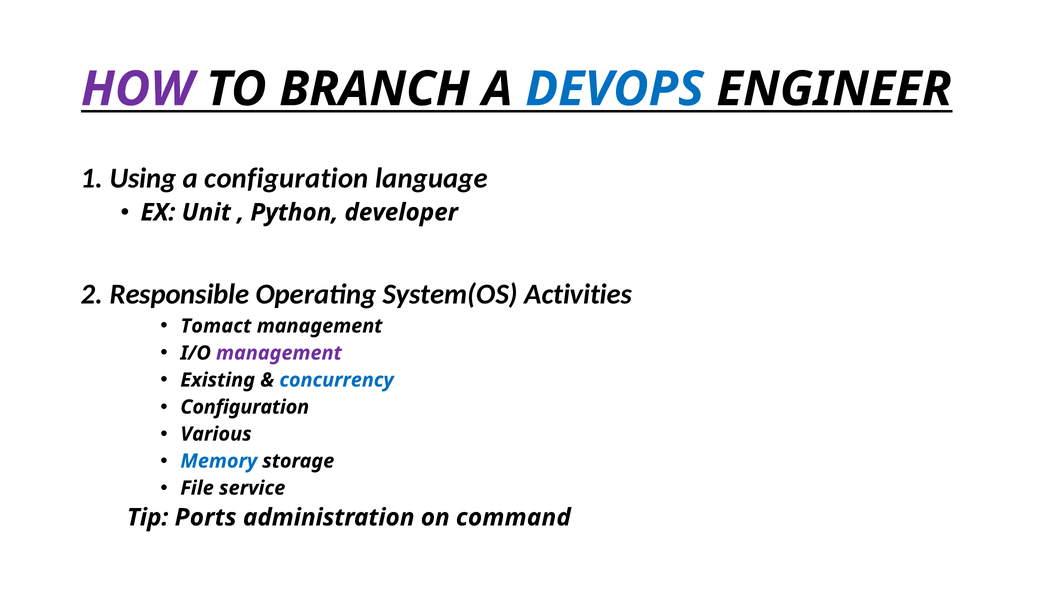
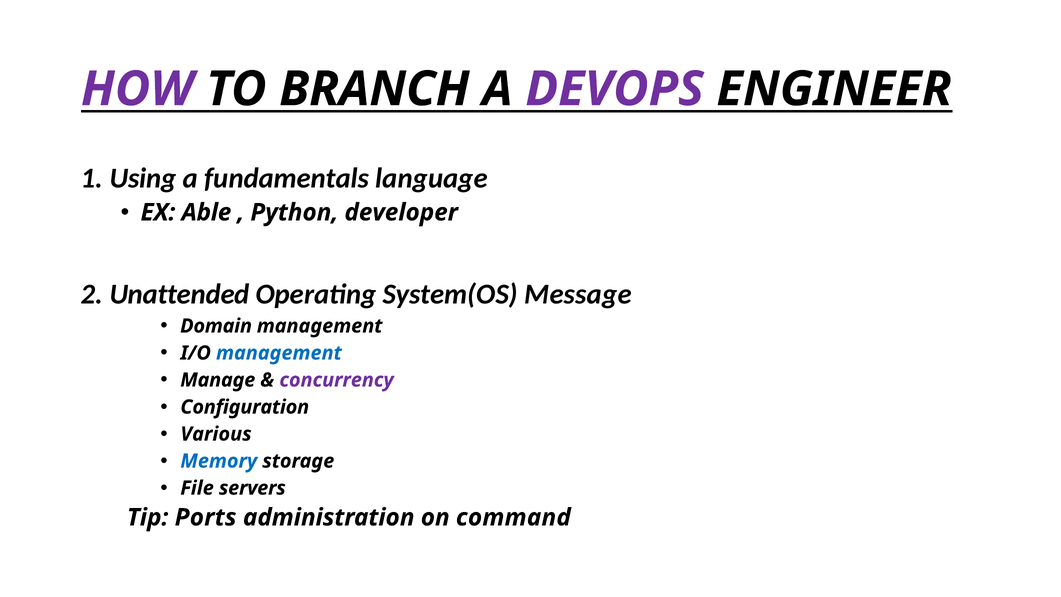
DEVOPS colour: blue -> purple
a configuration: configuration -> fundamentals
Unit: Unit -> Able
Responsible: Responsible -> Unattended
Activities: Activities -> Message
Tomact: Tomact -> Domain
management at (279, 353) colour: purple -> blue
Existing: Existing -> Manage
concurrency colour: blue -> purple
service: service -> servers
